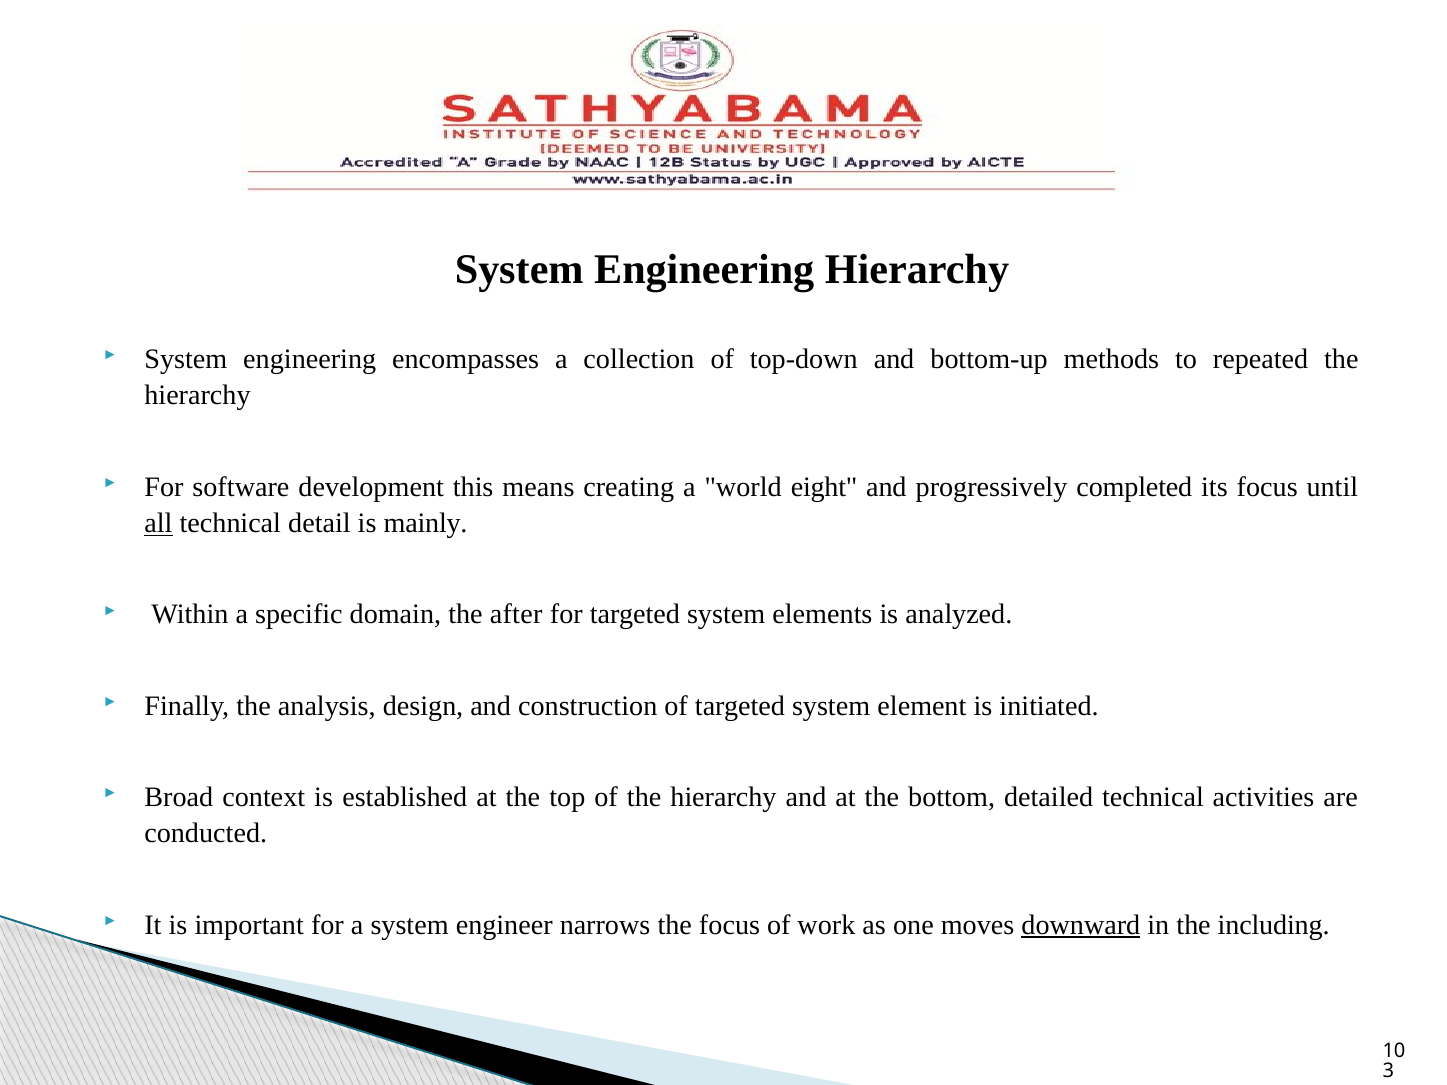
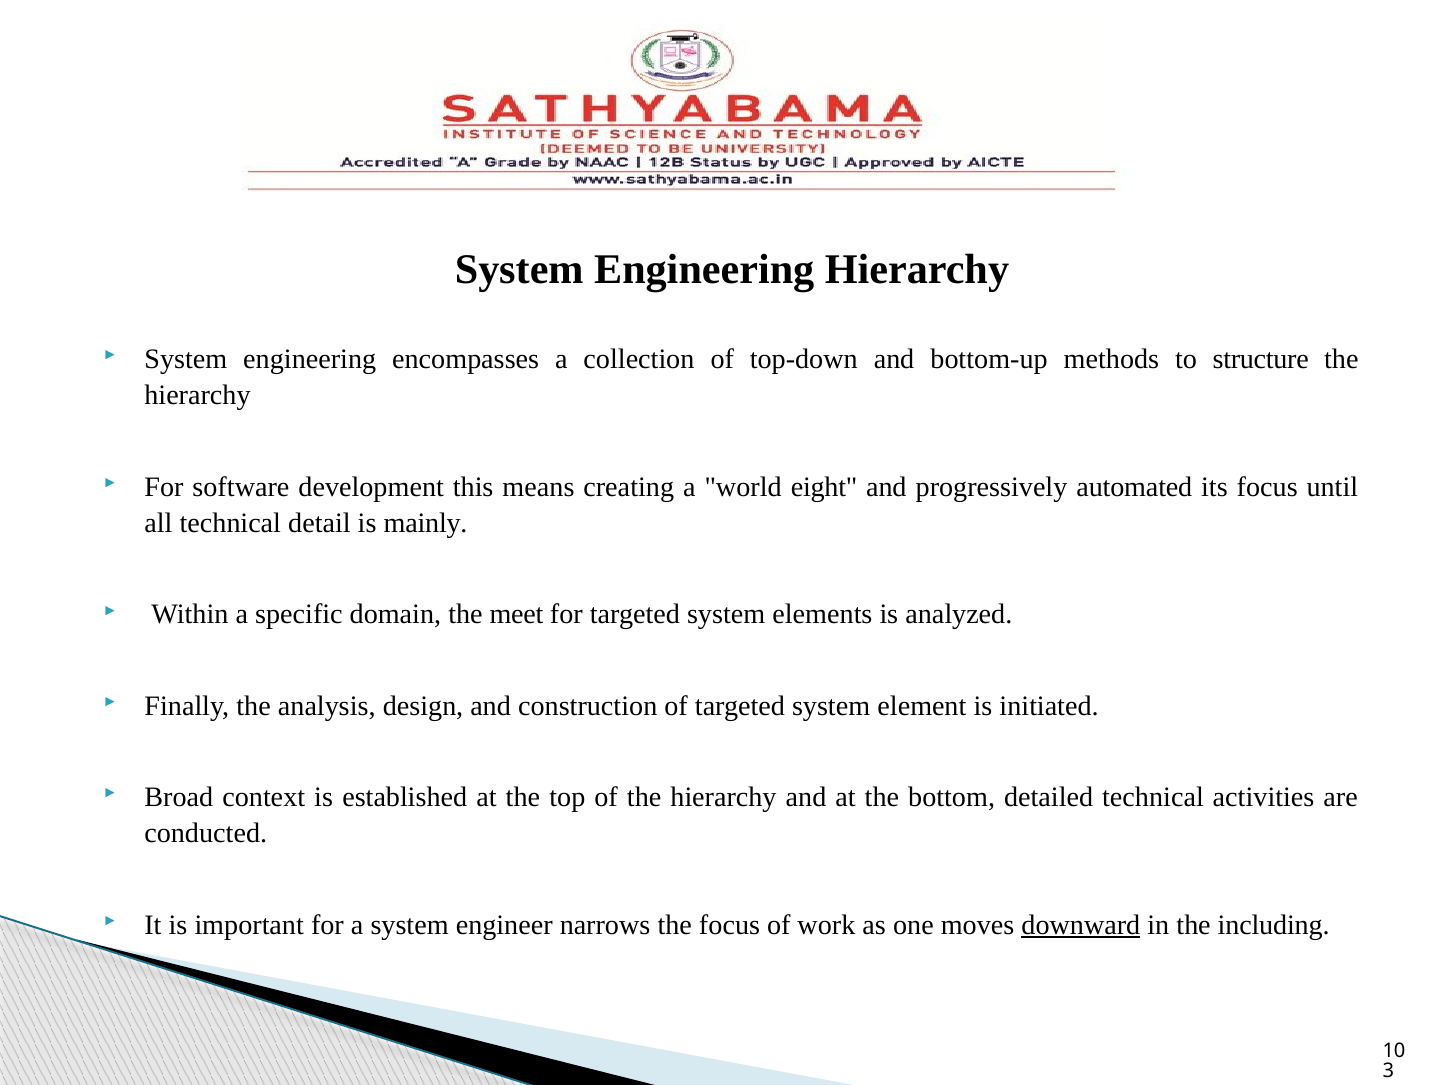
repeated: repeated -> structure
completed: completed -> automated
all underline: present -> none
after: after -> meet
